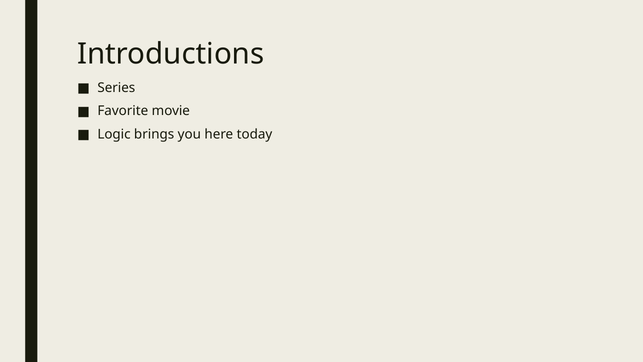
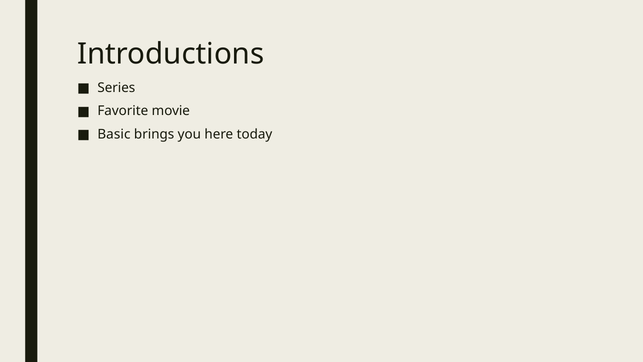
Logic: Logic -> Basic
